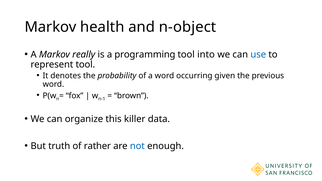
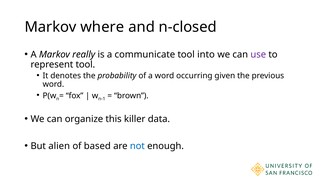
health: health -> where
n-object: n-object -> n-closed
programming: programming -> communicate
use colour: blue -> purple
truth: truth -> alien
rather: rather -> based
